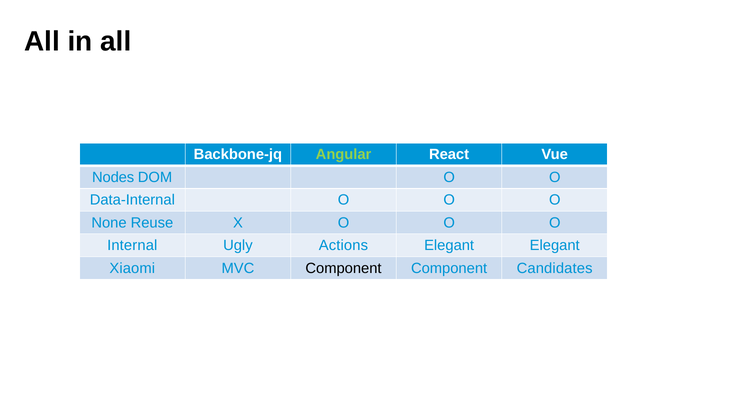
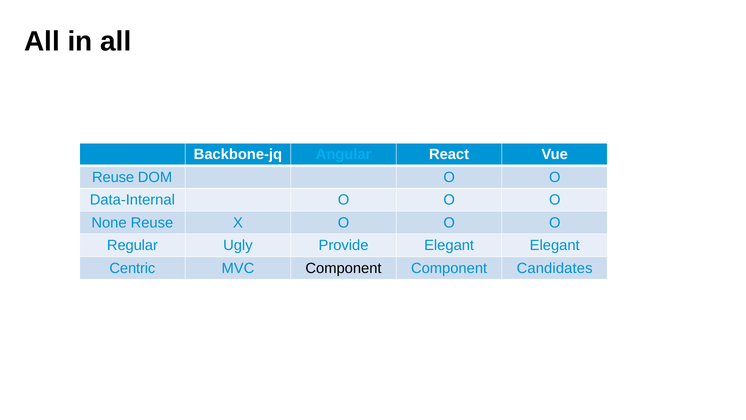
Angular colour: light green -> light blue
Nodes at (113, 177): Nodes -> Reuse
Internal: Internal -> Regular
Actions: Actions -> Provide
Xiaomi: Xiaomi -> Centric
